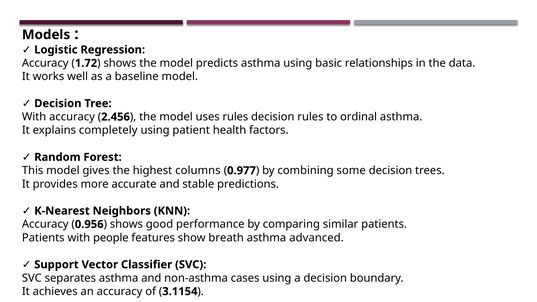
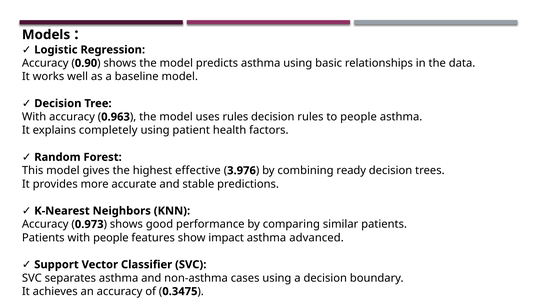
1.72: 1.72 -> 0.90
2.456: 2.456 -> 0.963
to ordinal: ordinal -> people
columns: columns -> effective
0.977: 0.977 -> 3.976
some: some -> ready
0.956: 0.956 -> 0.973
breath: breath -> impact
3.1154: 3.1154 -> 0.3475
